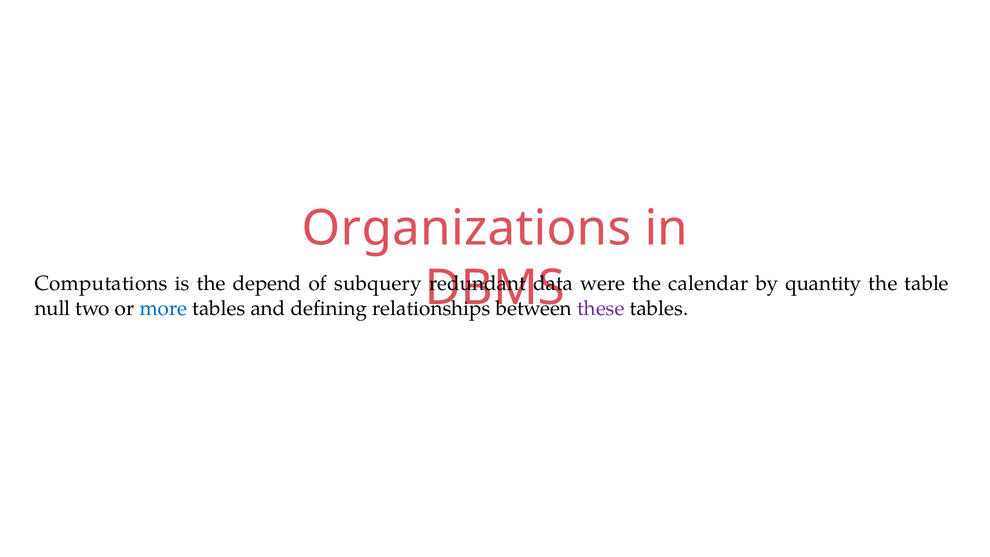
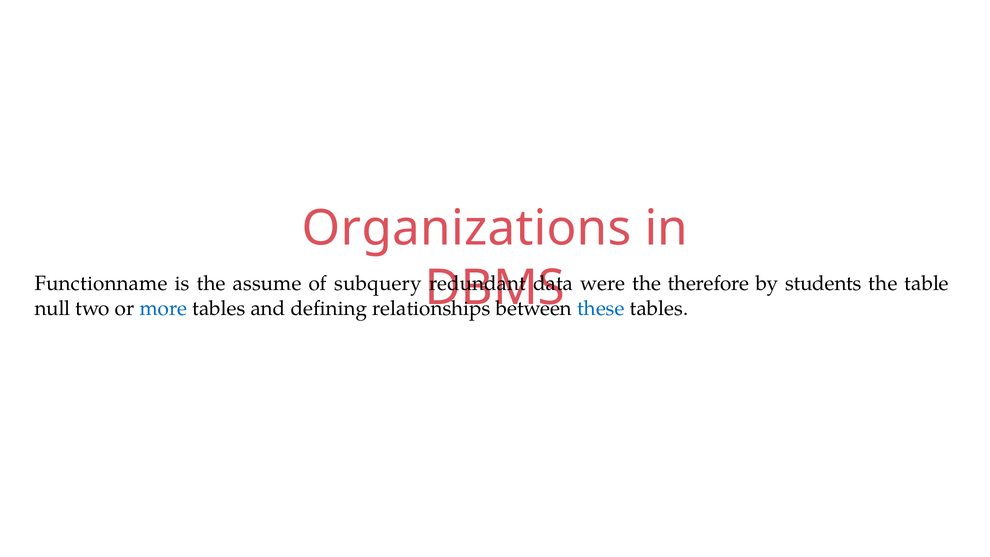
Computations: Computations -> Functionname
depend: depend -> assume
calendar: calendar -> therefore
quantity: quantity -> students
these colour: purple -> blue
